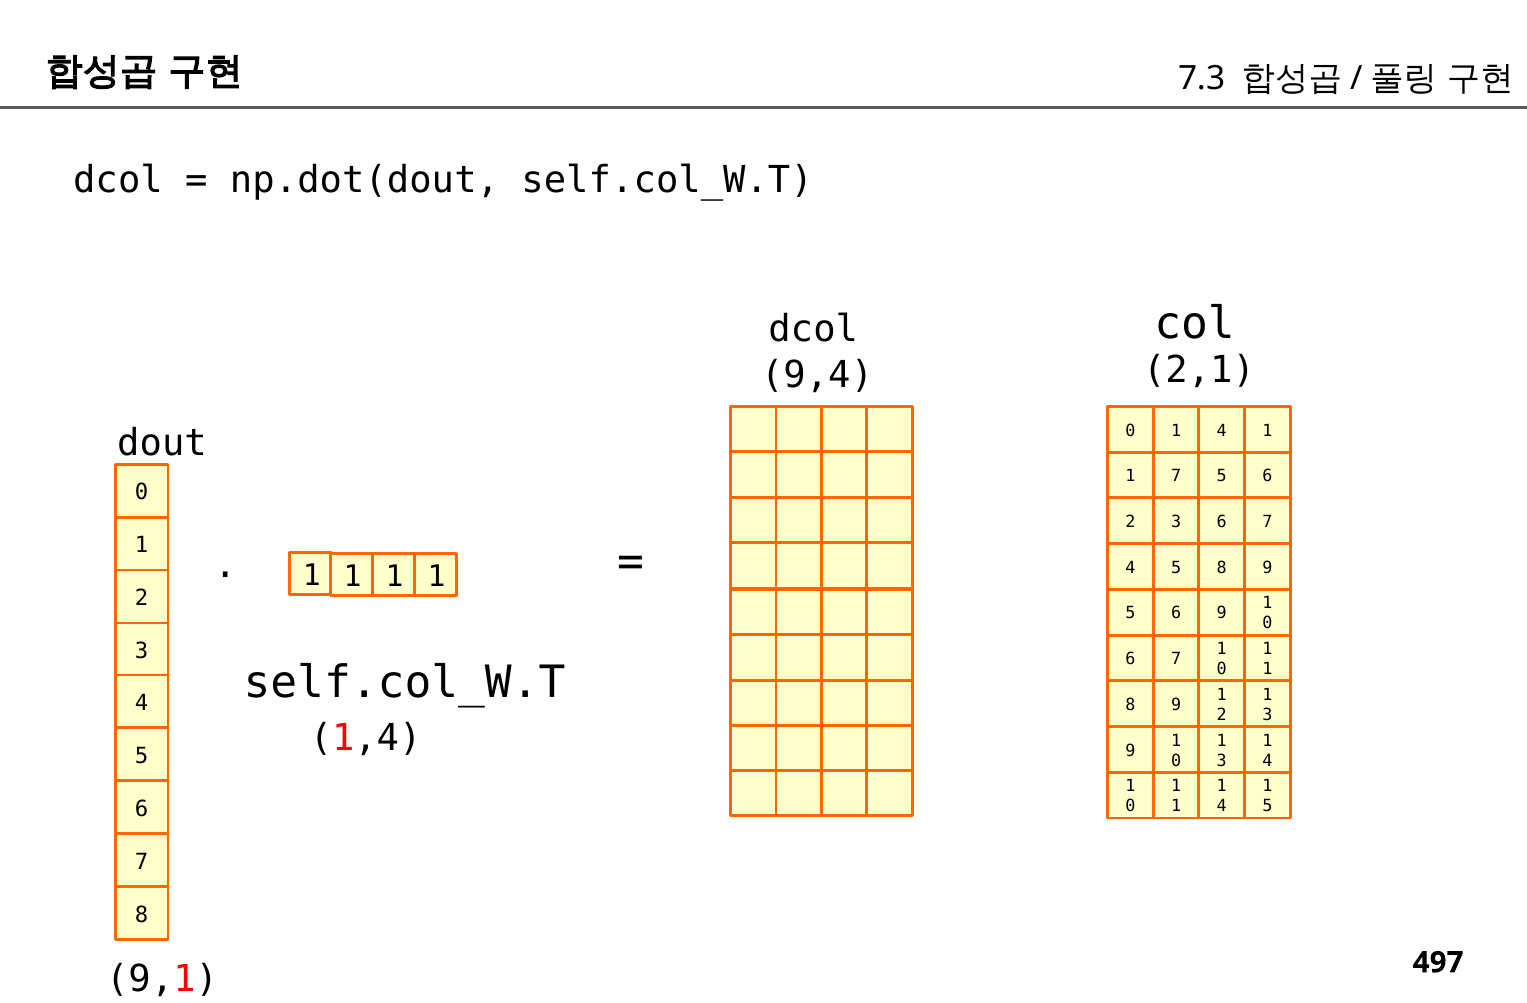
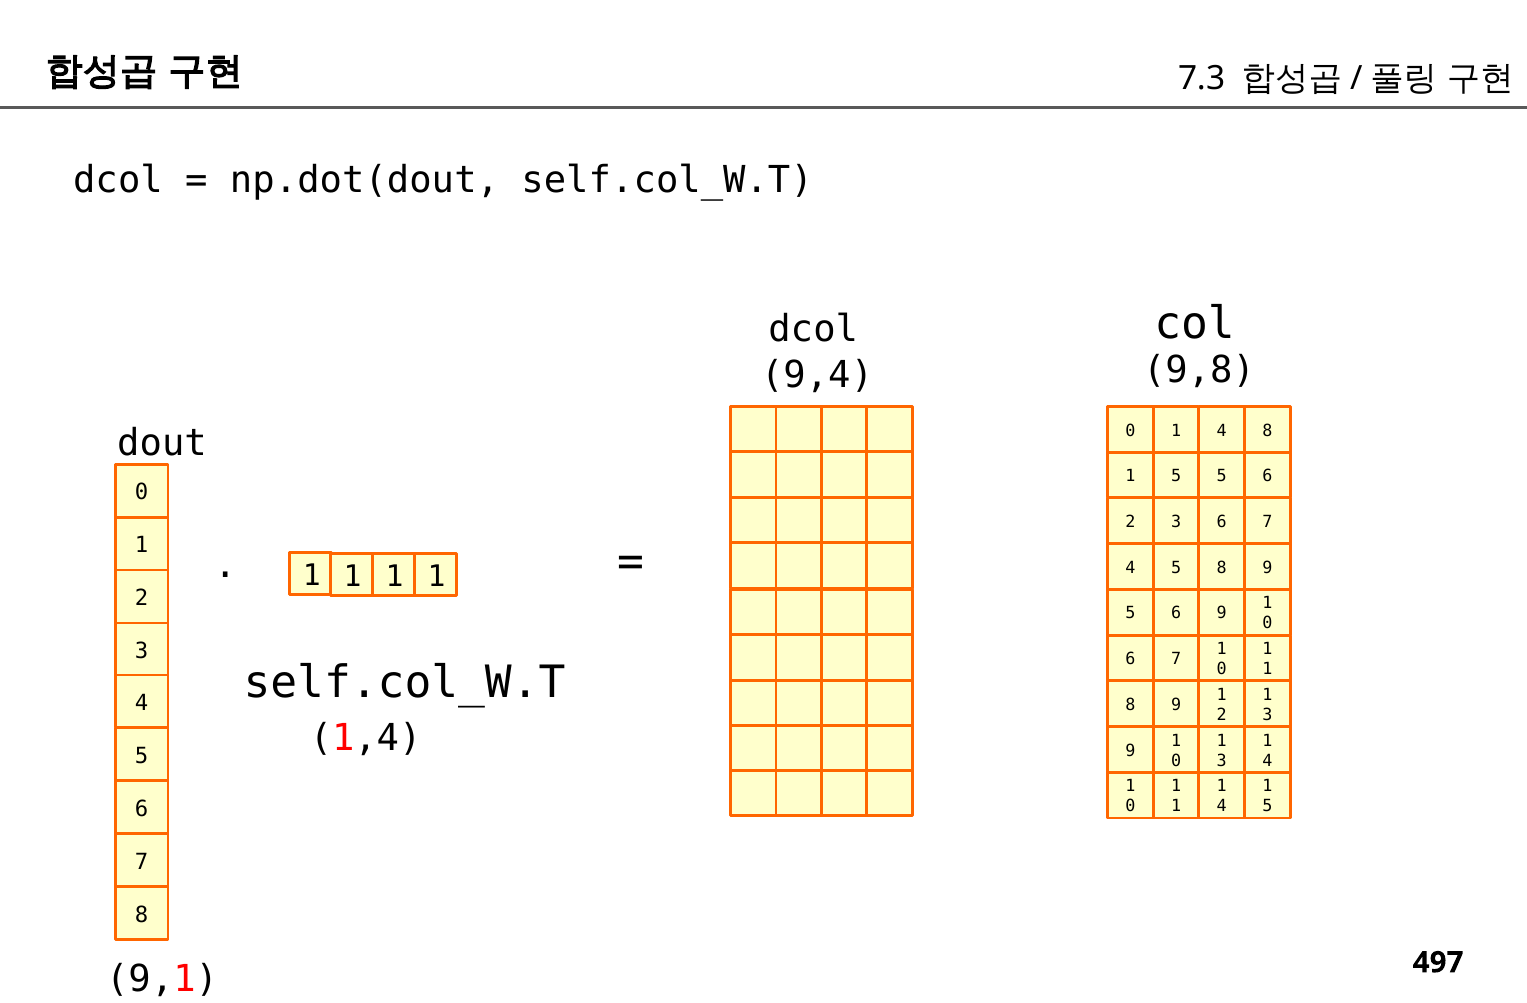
2,1: 2,1 -> 9,8
0 1 4 1: 1 -> 8
7 at (1176, 476): 7 -> 5
